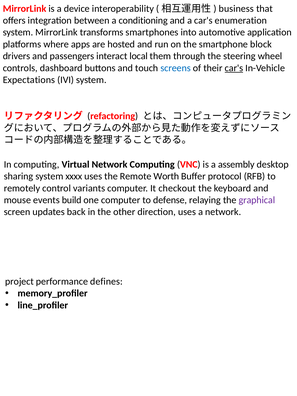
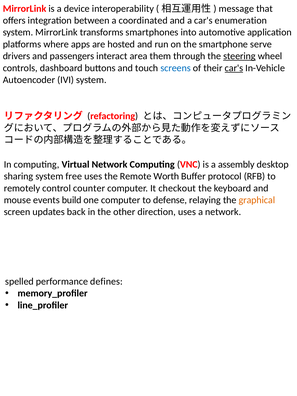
business: business -> message
conditioning: conditioning -> coordinated
block: block -> serve
local: local -> area
steering underline: none -> present
Expectations: Expectations -> Autoencoder
xxxx: xxxx -> free
variants: variants -> counter
graphical colour: purple -> orange
project: project -> spelled
